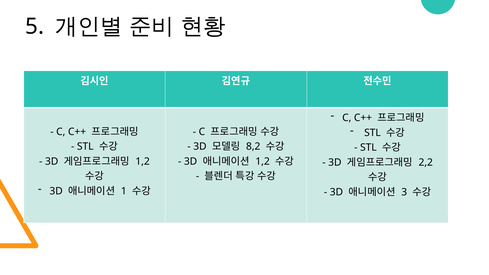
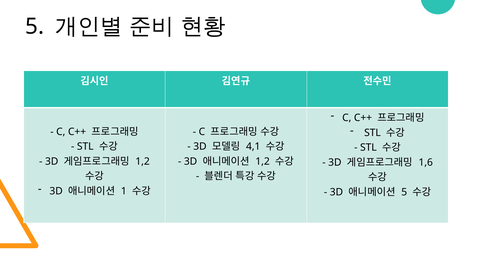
8,2: 8,2 -> 4,1
2,2: 2,2 -> 1,6
3 at (404, 192): 3 -> 5
